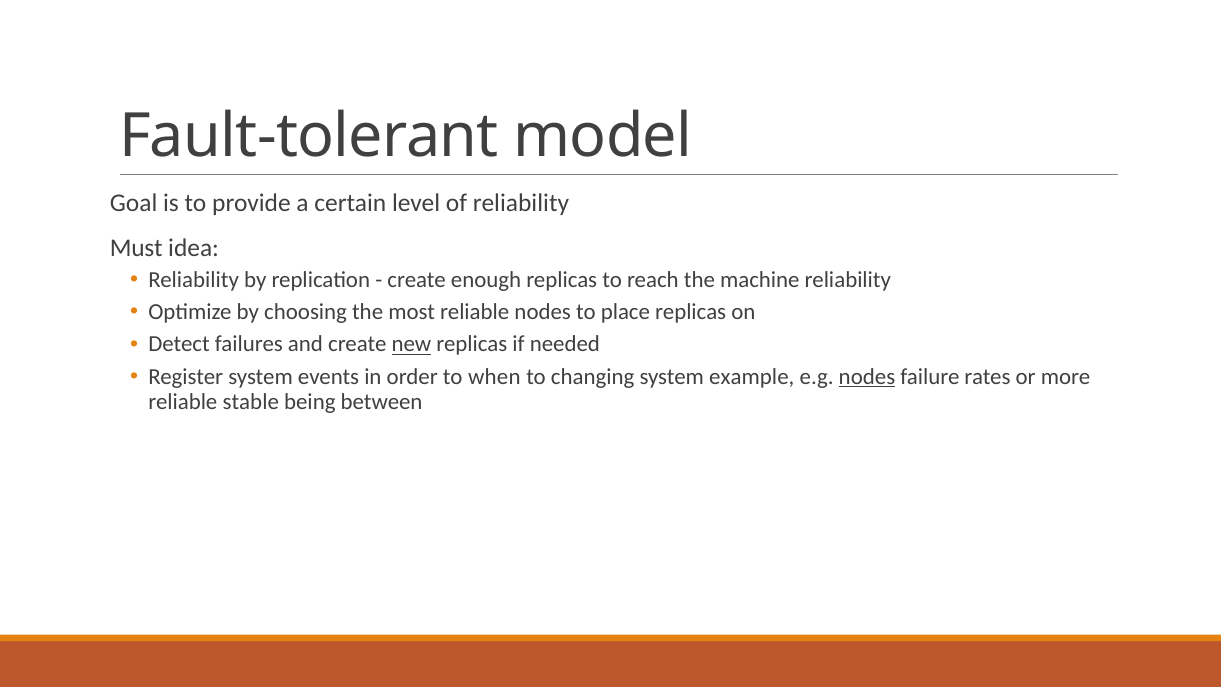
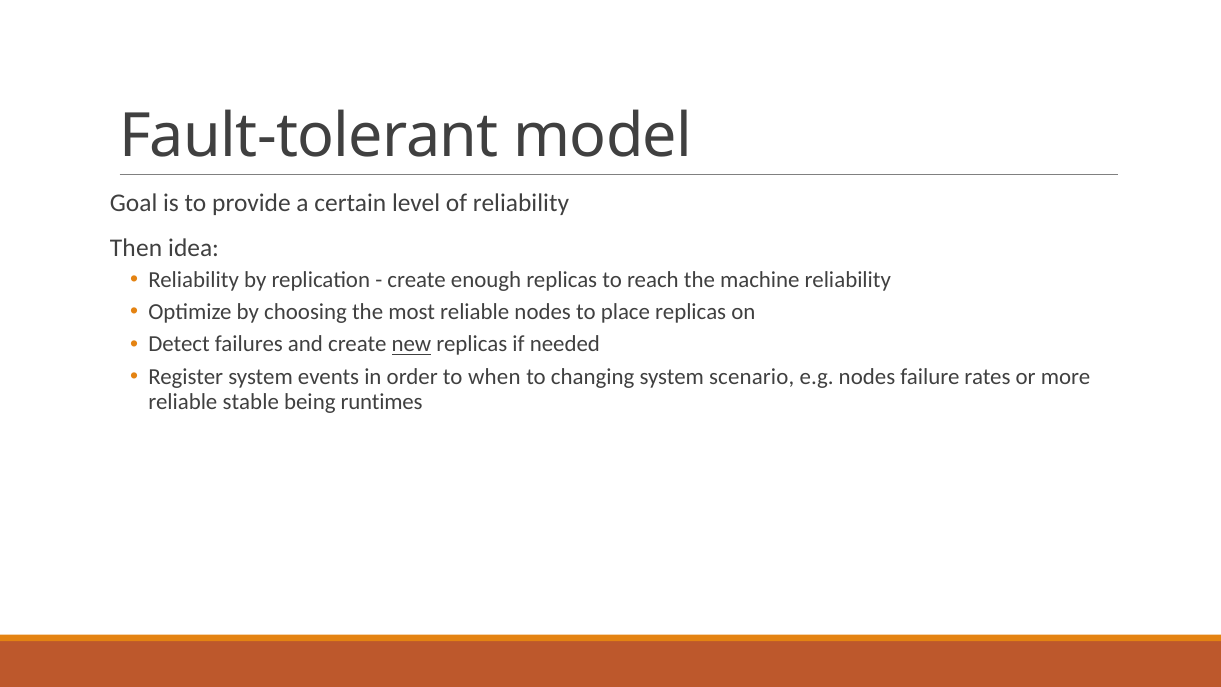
Must: Must -> Then
example: example -> scenario
nodes at (867, 377) underline: present -> none
between: between -> runtimes
